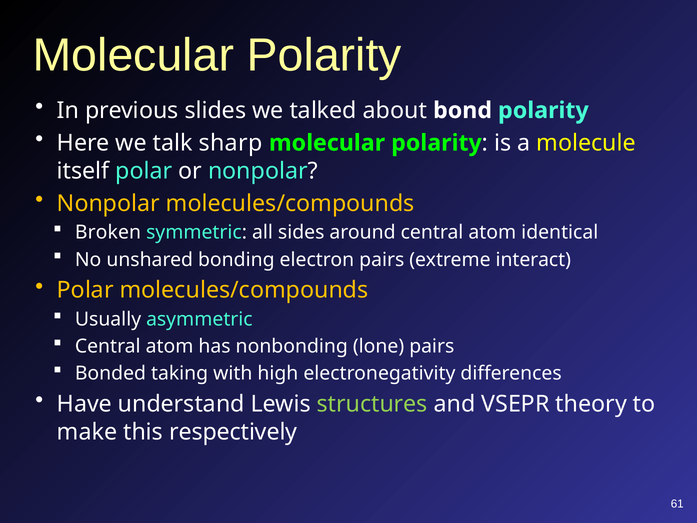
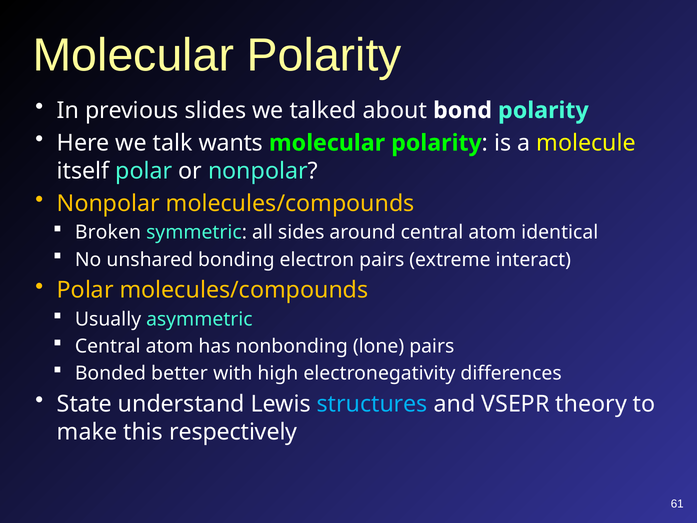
sharp: sharp -> wants
taking: taking -> better
Have: Have -> State
structures colour: light green -> light blue
